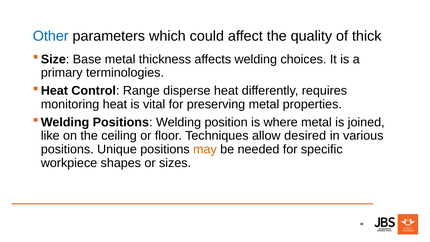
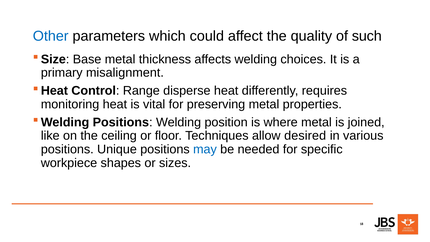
thick: thick -> such
terminologies: terminologies -> misalignment
may colour: orange -> blue
